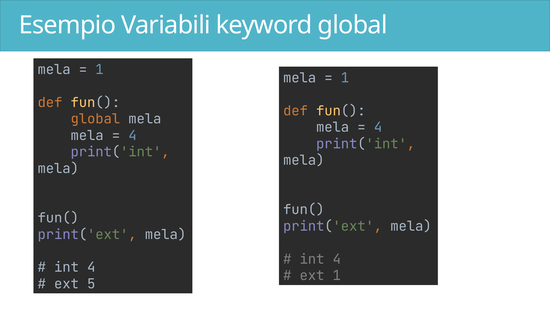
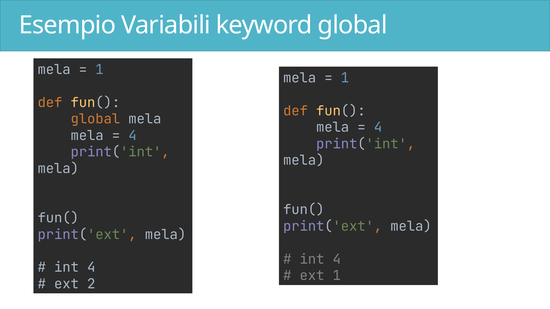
5: 5 -> 2
